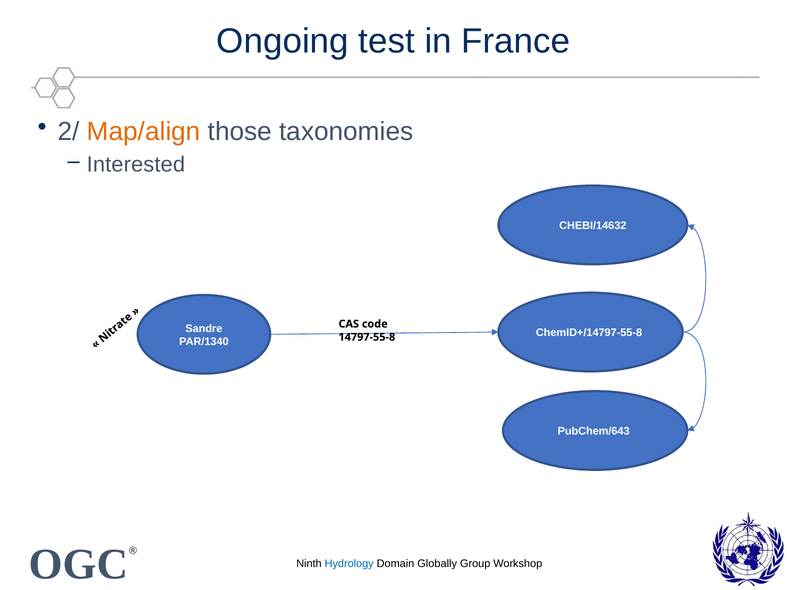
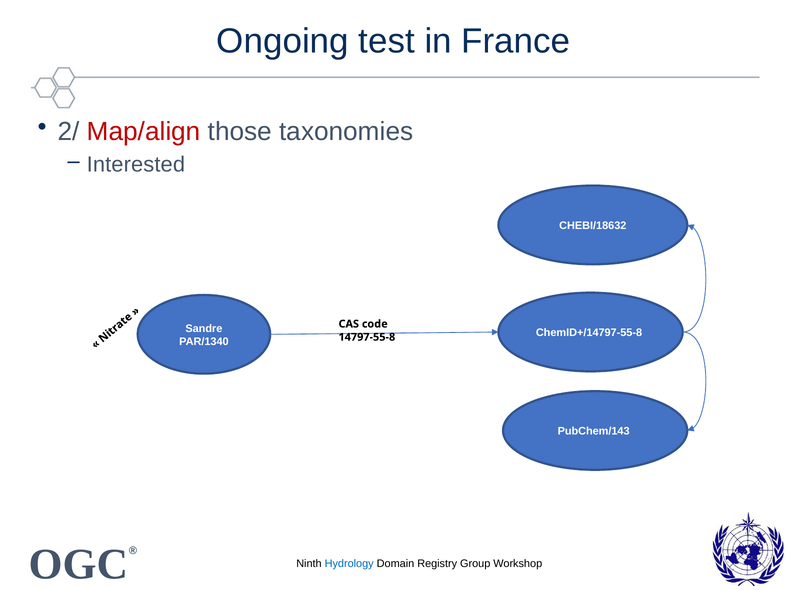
Map/align colour: orange -> red
CHEBI/14632: CHEBI/14632 -> CHEBI/18632
PubChem/643: PubChem/643 -> PubChem/143
Globally: Globally -> Registry
